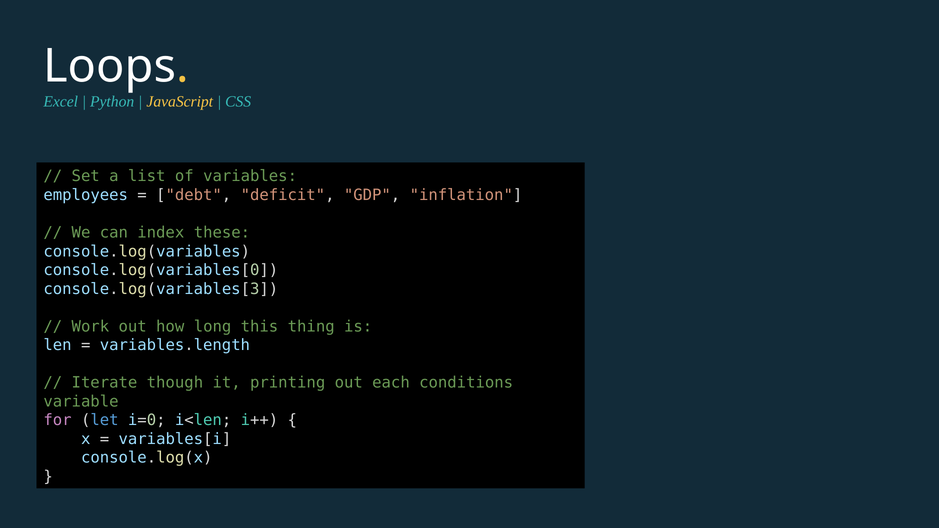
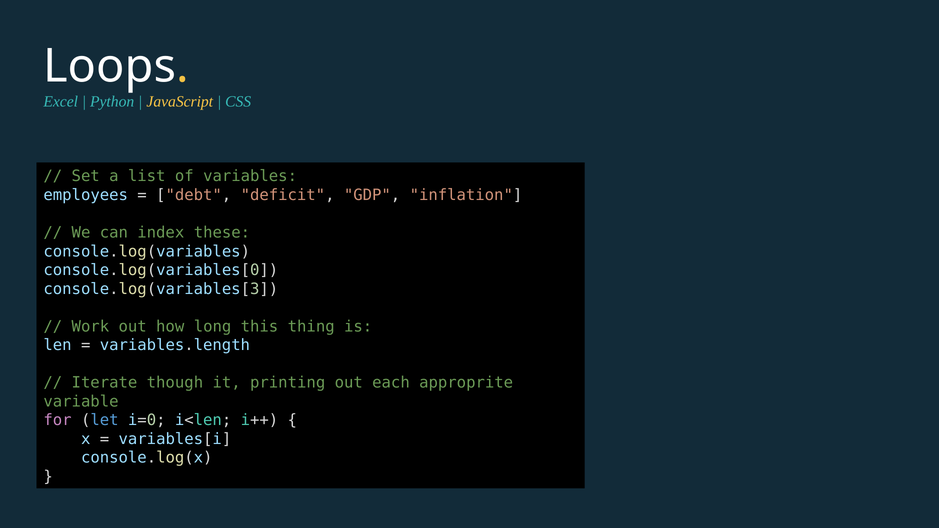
conditions: conditions -> approprite
